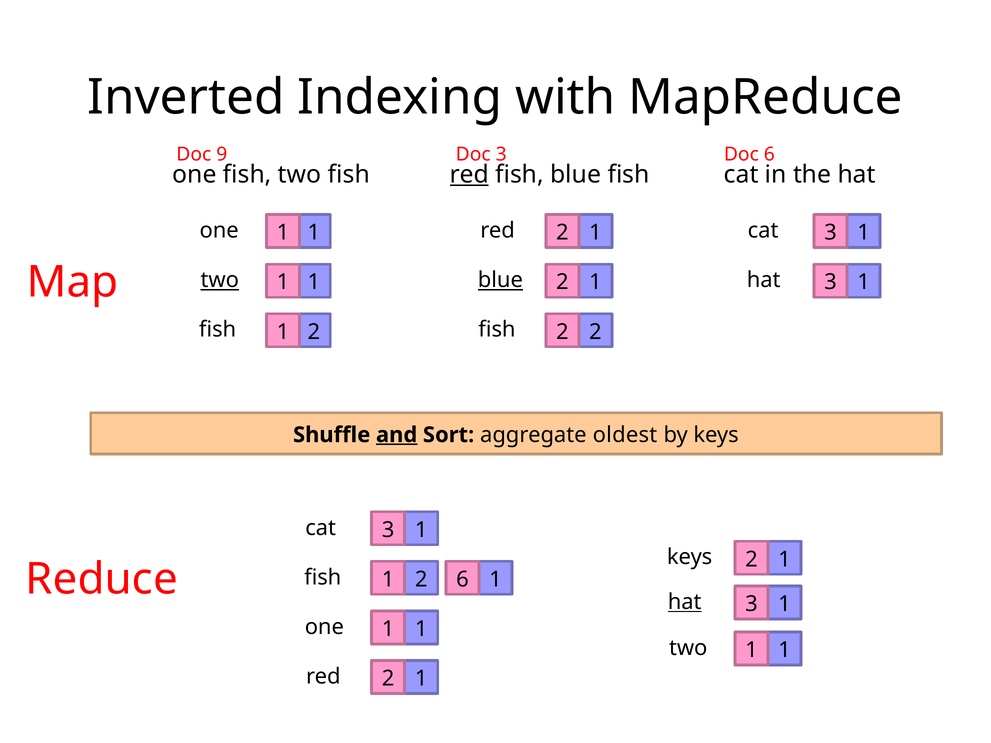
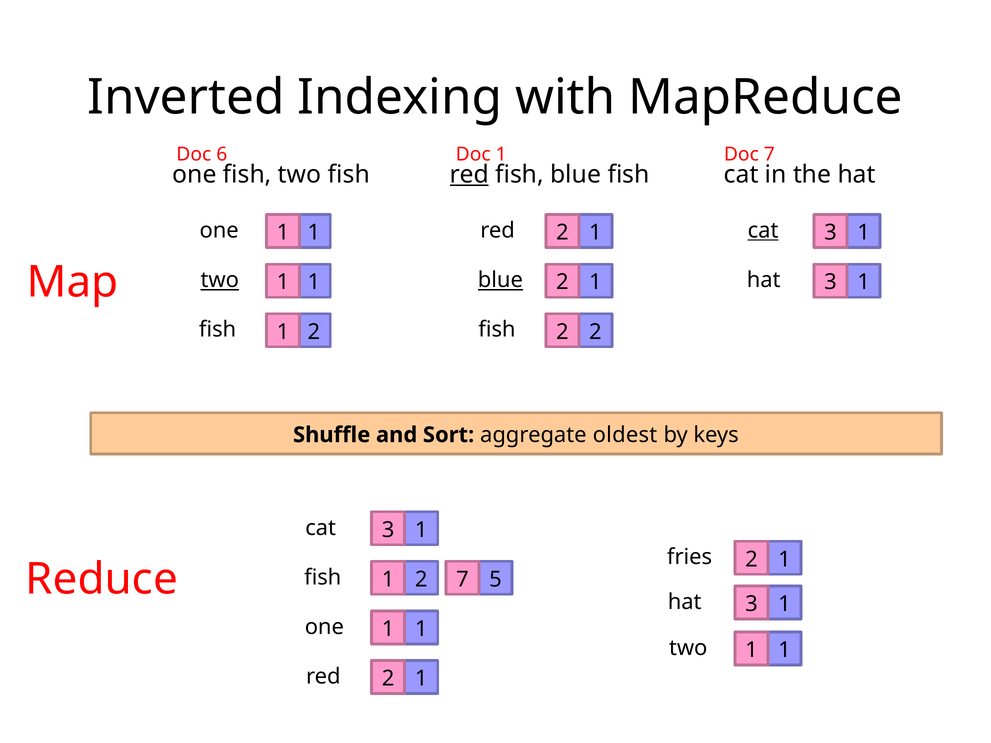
9: 9 -> 6
Doc 3: 3 -> 1
Doc 6: 6 -> 7
cat at (763, 231) underline: none -> present
and underline: present -> none
keys at (690, 557): keys -> fries
fish 6: 6 -> 7
1 at (496, 580): 1 -> 5
hat at (685, 602) underline: present -> none
